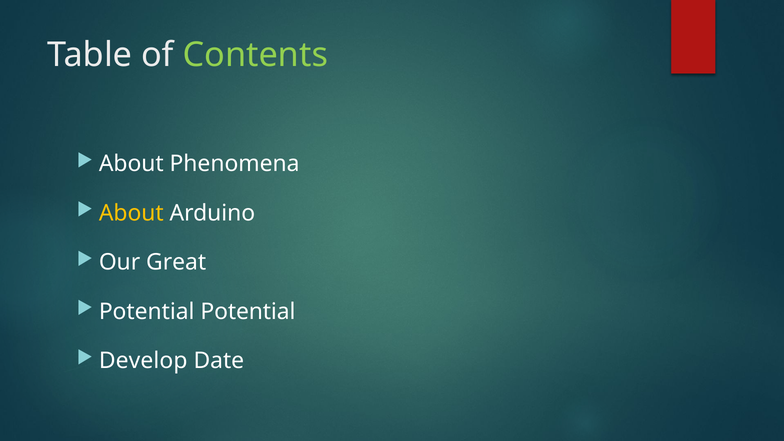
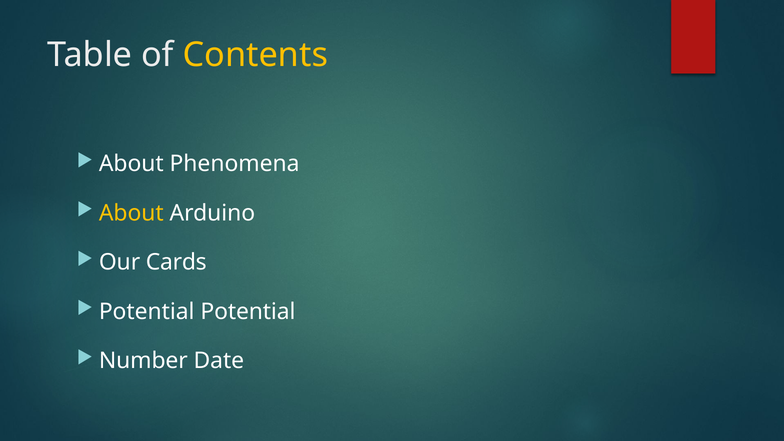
Contents colour: light green -> yellow
Great: Great -> Cards
Develop: Develop -> Number
